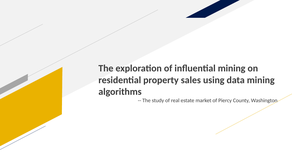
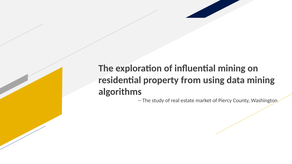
sales: sales -> from
